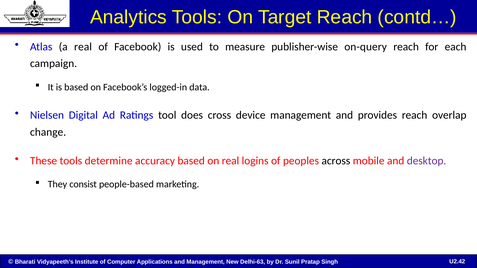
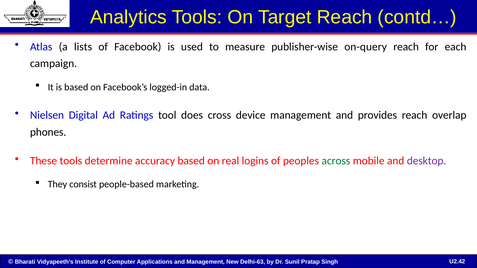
a real: real -> lists
change: change -> phones
across colour: black -> green
